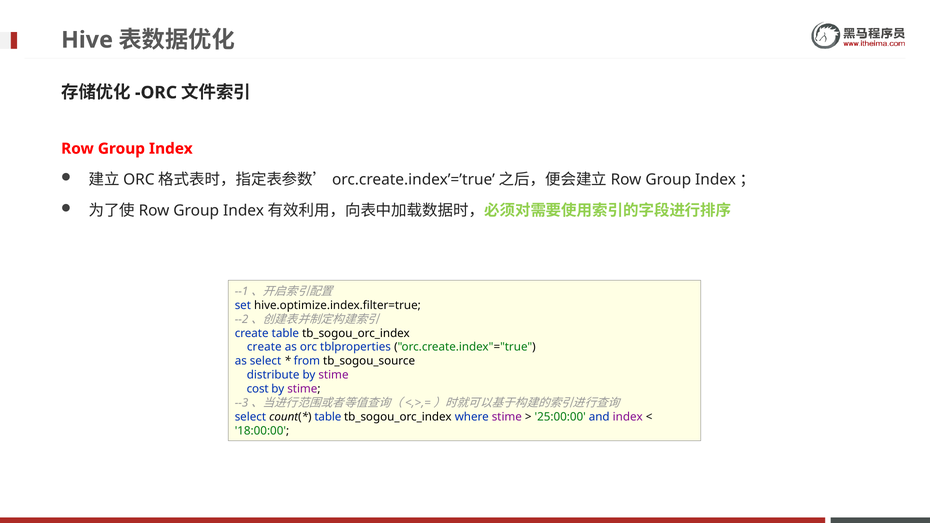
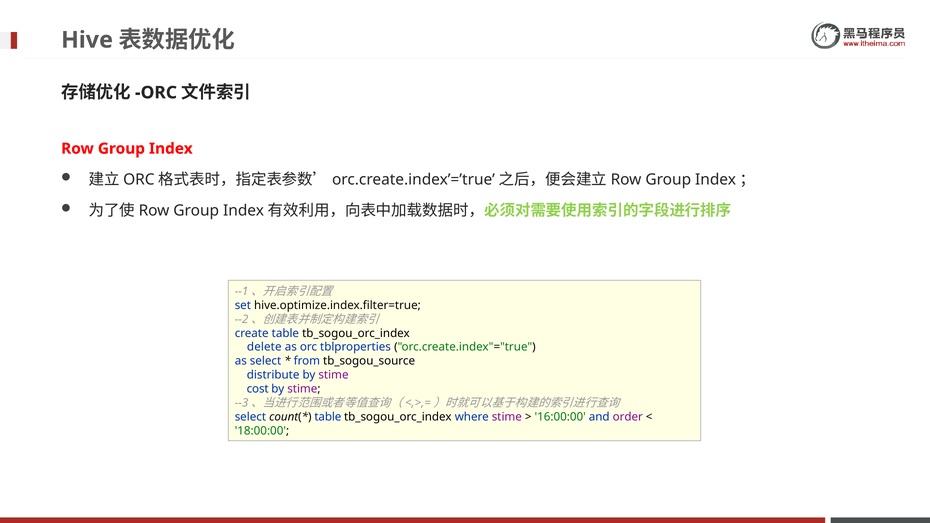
create at (264, 347): create -> delete
25:00:00: 25:00:00 -> 16:00:00
and index: index -> order
